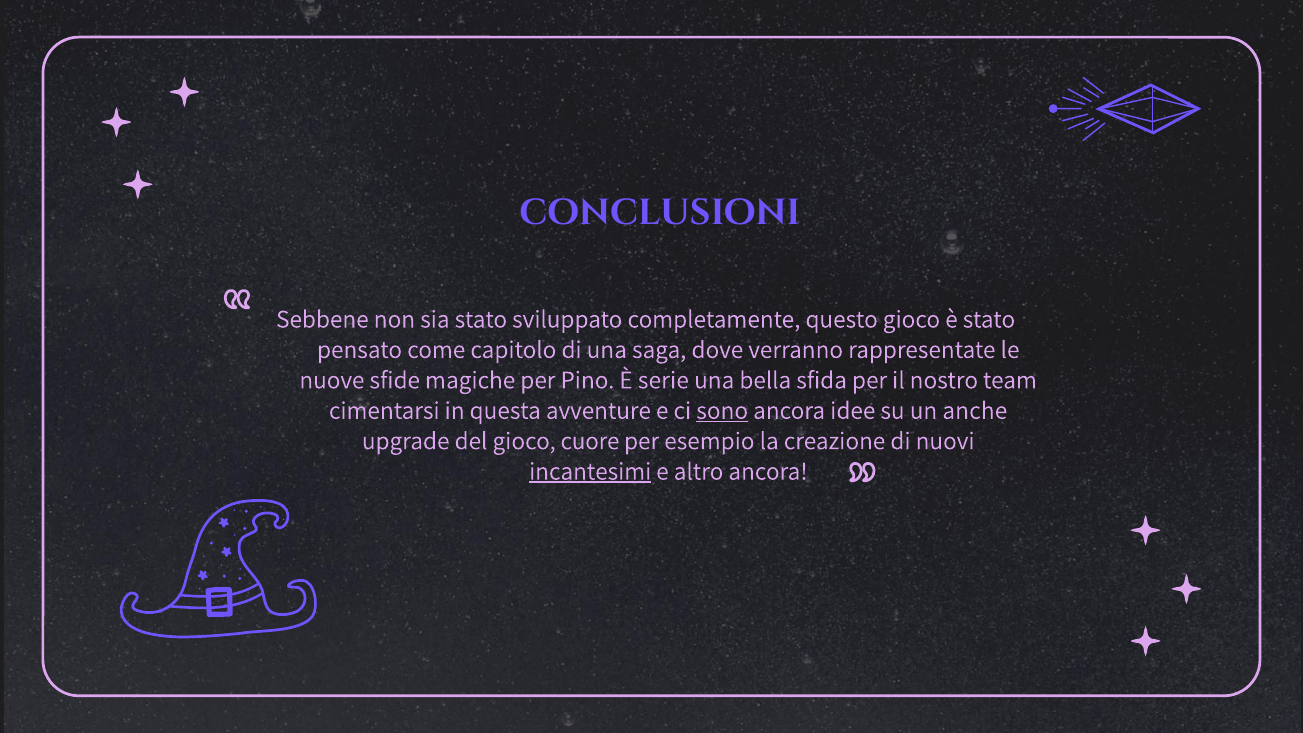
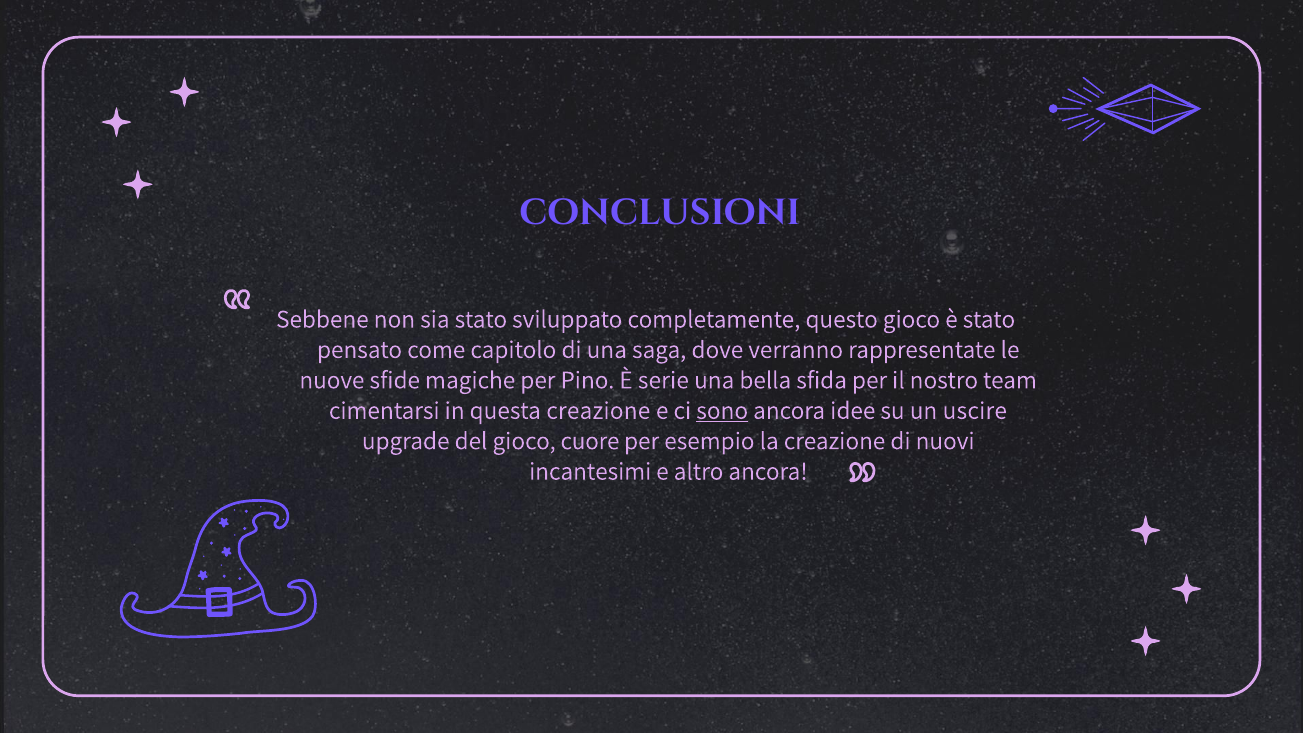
questa avventure: avventure -> creazione
anche: anche -> uscire
incantesimi underline: present -> none
